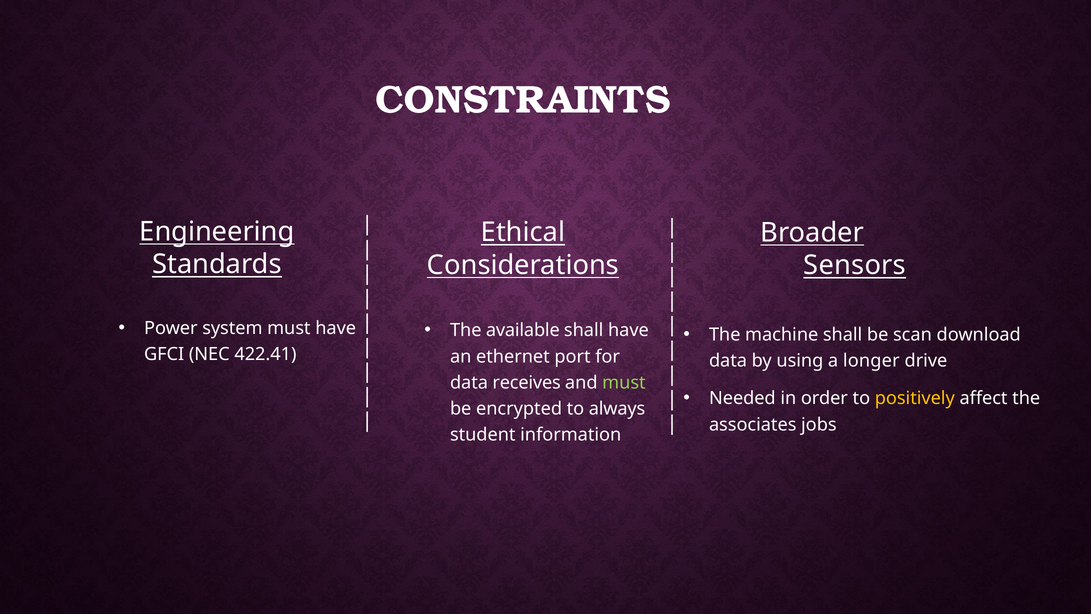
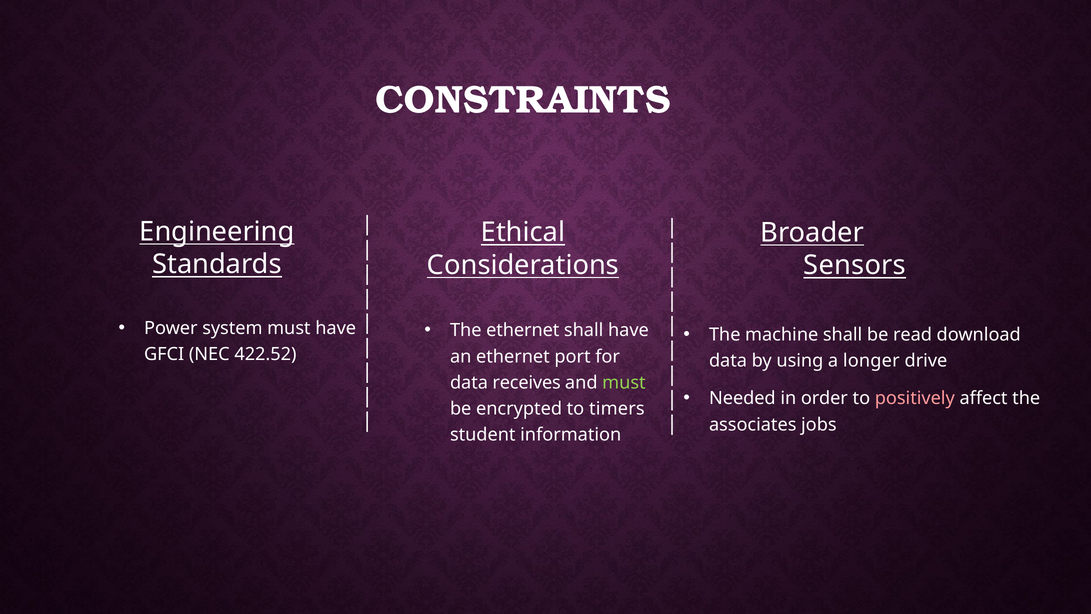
The available: available -> ethernet
scan: scan -> read
422.41: 422.41 -> 422.52
positively colour: yellow -> pink
always: always -> timers
